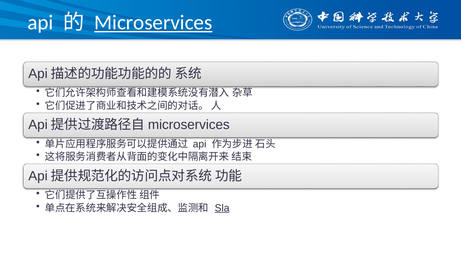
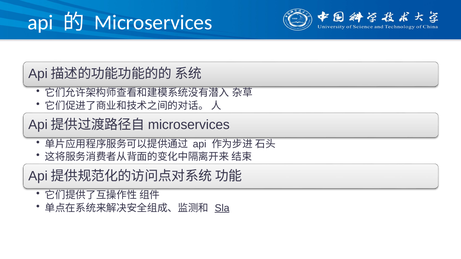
Microservices at (153, 23) underline: present -> none
